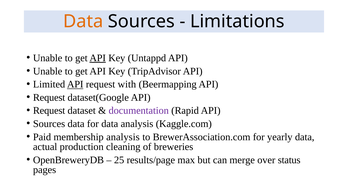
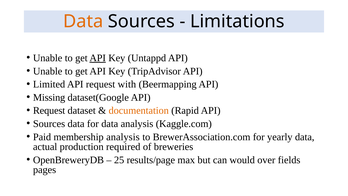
API at (75, 84) underline: present -> none
Request at (49, 97): Request -> Missing
documentation colour: purple -> orange
cleaning: cleaning -> required
merge: merge -> would
status: status -> fields
